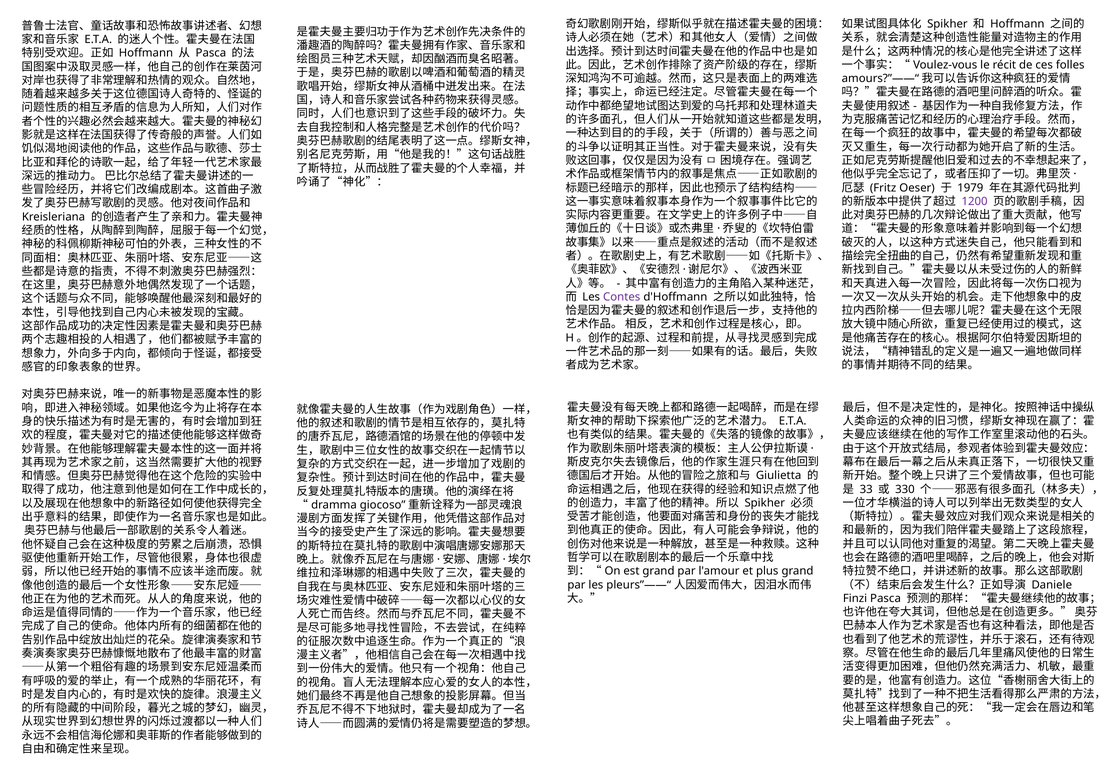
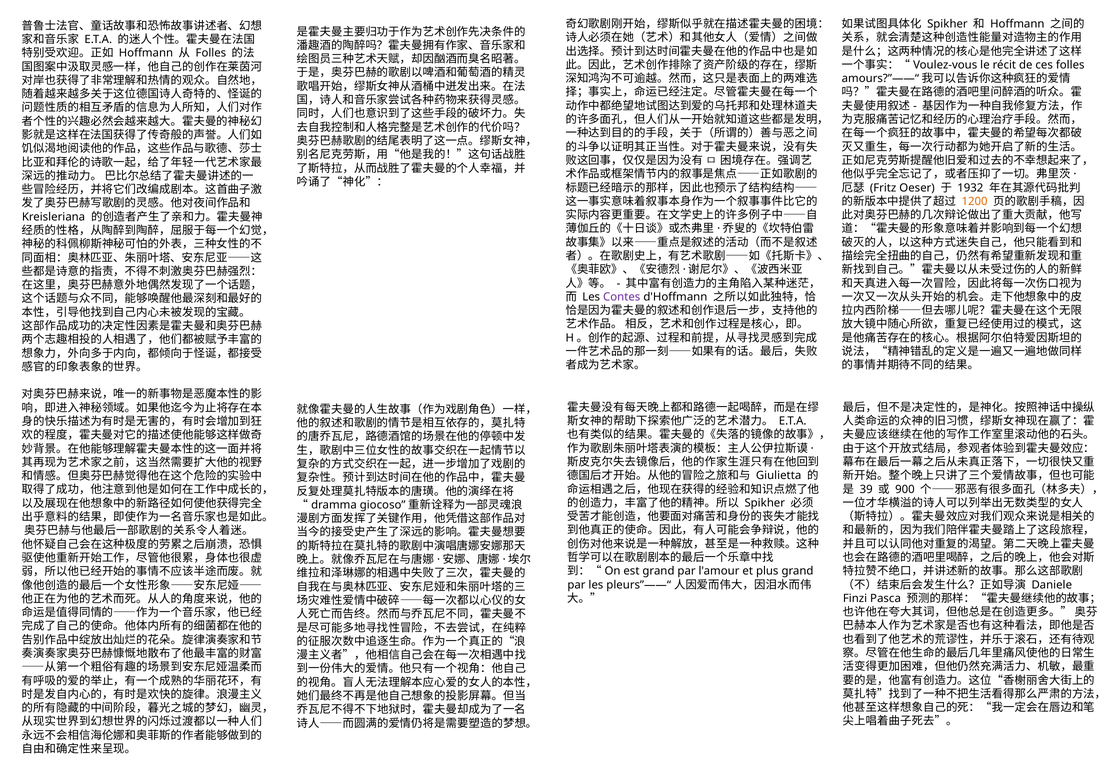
Pasca at (211, 53): Pasca -> Folles
1979: 1979 -> 1932
1200 colour: purple -> orange
33: 33 -> 39
330: 330 -> 900
